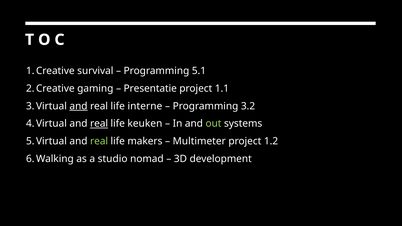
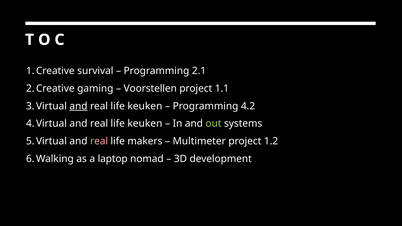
5.1: 5.1 -> 2.1
Presentatie: Presentatie -> Voorstellen
interne at (145, 106): interne -> keuken
3.2: 3.2 -> 4.2
real at (99, 124) underline: present -> none
real at (99, 141) colour: light green -> pink
studio: studio -> laptop
